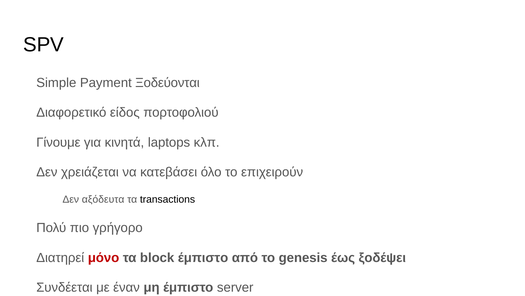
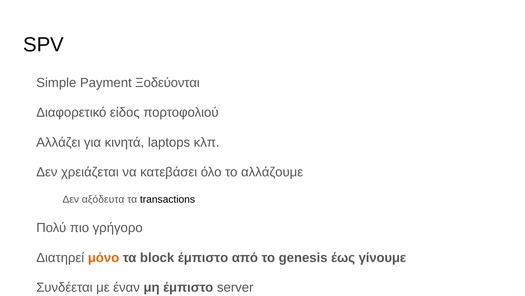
Γίνουμε: Γίνουμε -> Αλλάζει
επιχειρούν: επιχειρούν -> αλλάζουμε
μόνο colour: red -> orange
ξοδέψει: ξοδέψει -> γίνουμε
